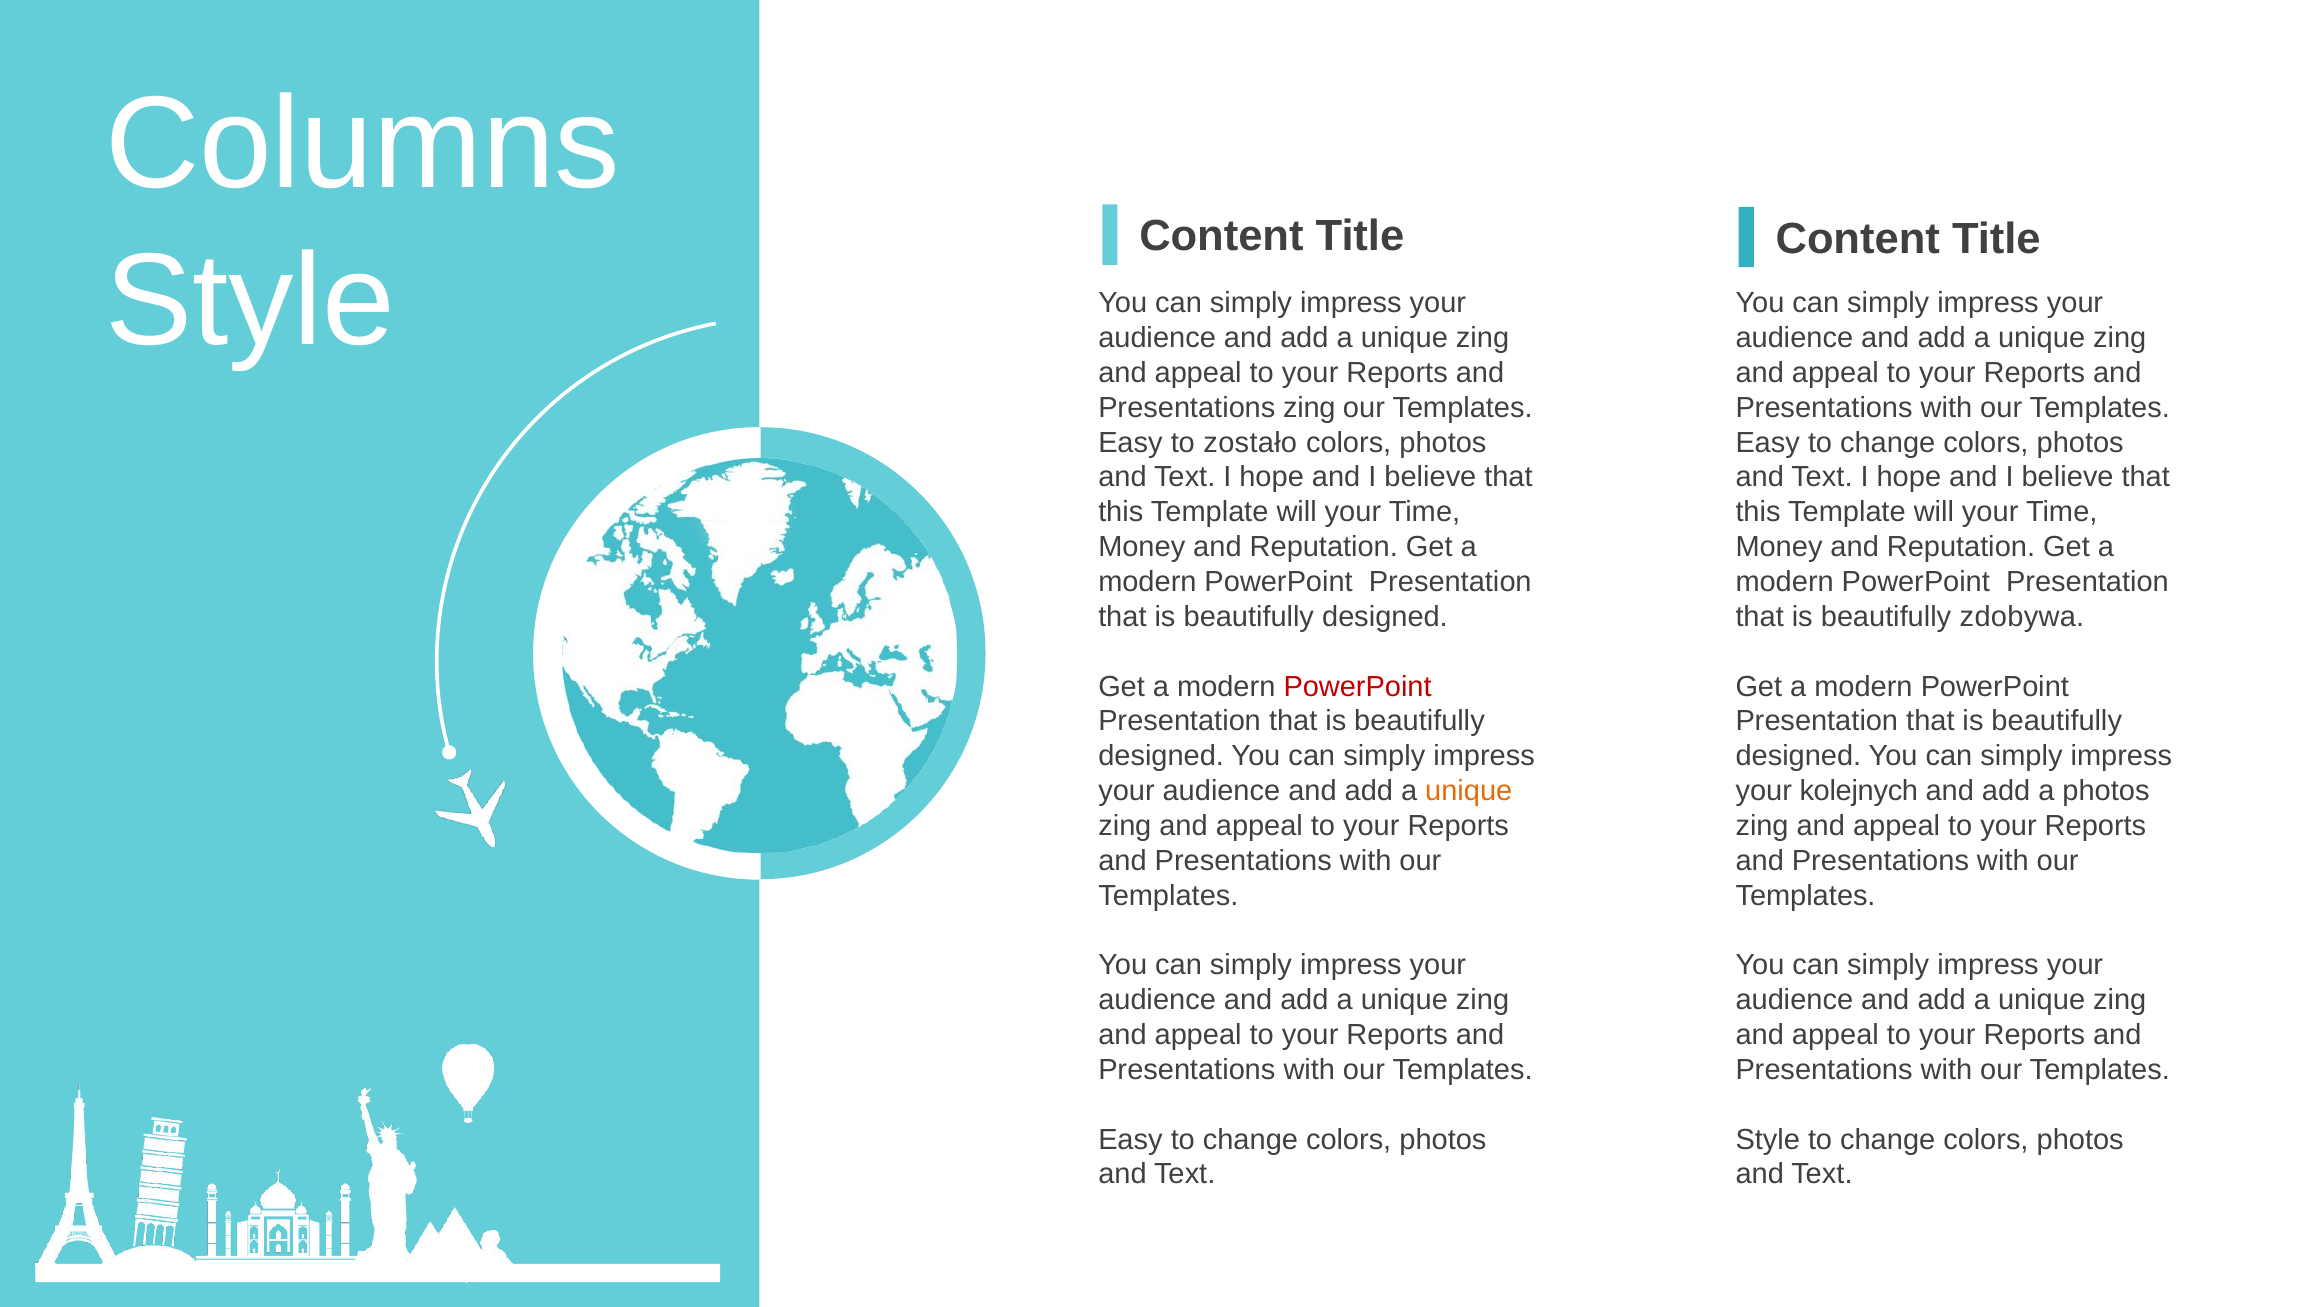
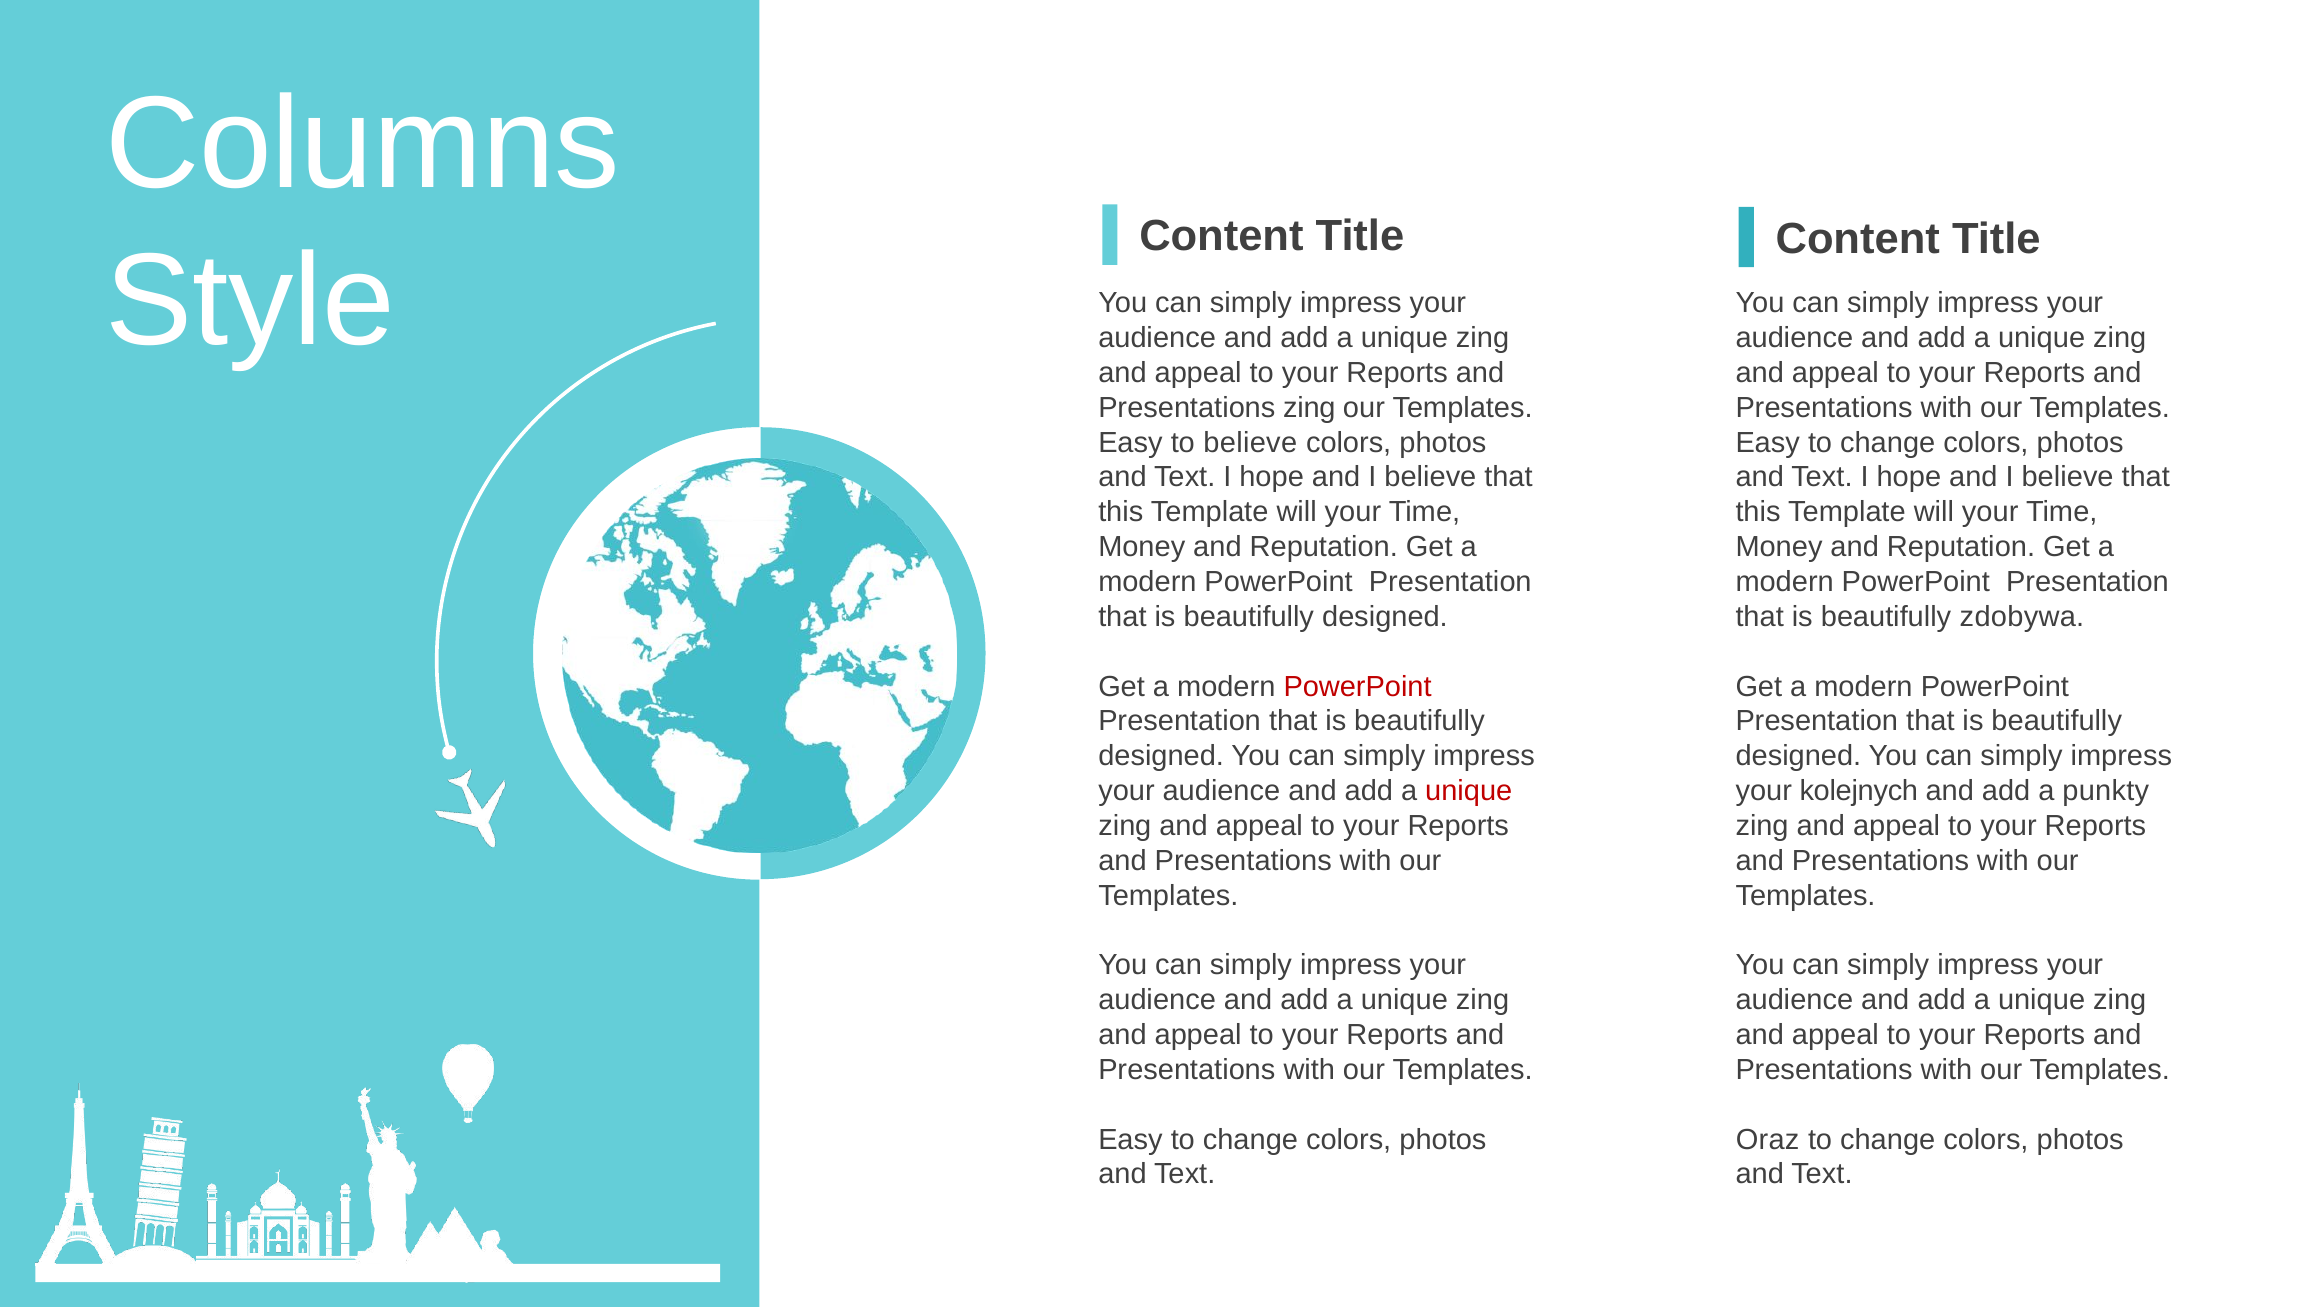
to zostało: zostało -> believe
unique at (1469, 791) colour: orange -> red
a photos: photos -> punkty
Style at (1768, 1139): Style -> Oraz
